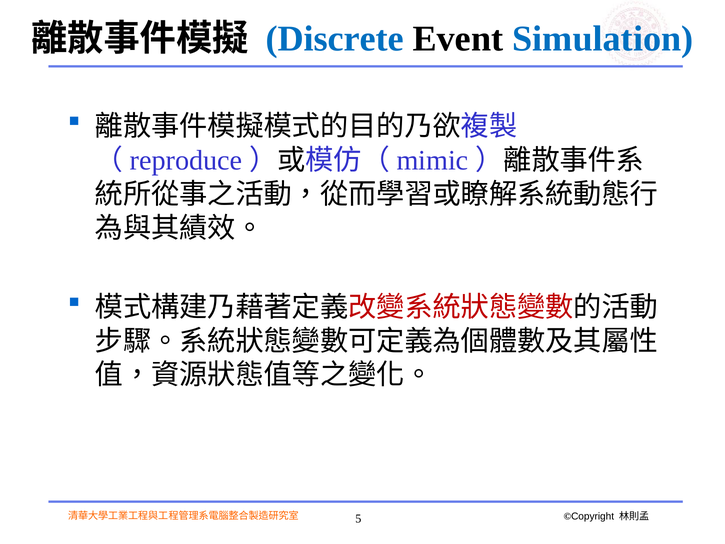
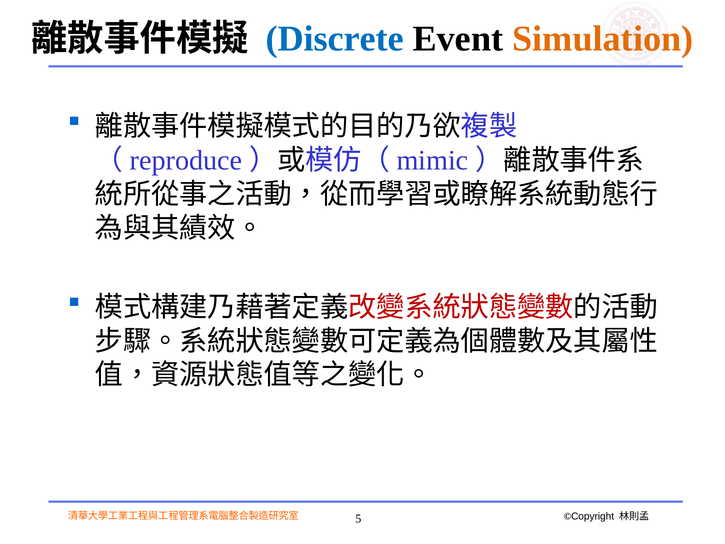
Simulation colour: blue -> orange
